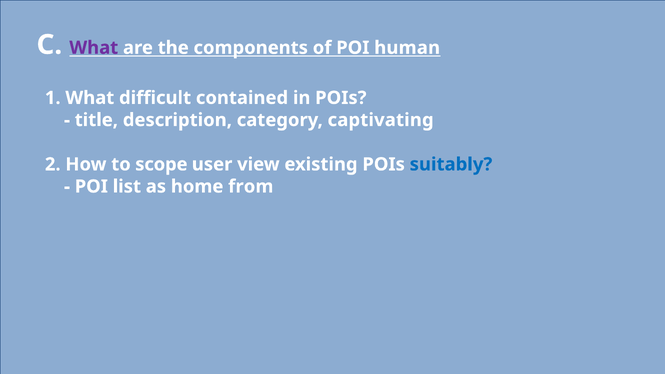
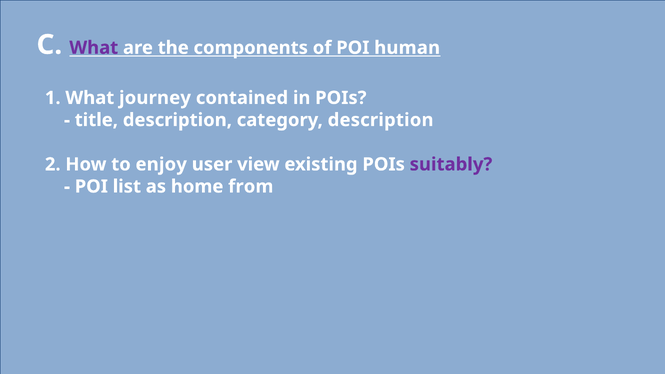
difficult: difficult -> journey
category captivating: captivating -> description
scope: scope -> enjoy
suitably colour: blue -> purple
